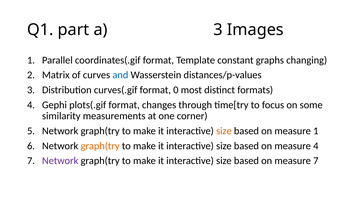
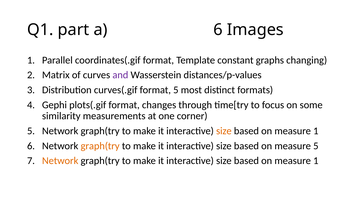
a 3: 3 -> 6
and colour: blue -> purple
format 0: 0 -> 5
measure 4: 4 -> 5
Network at (60, 161) colour: purple -> orange
7 at (316, 161): 7 -> 1
